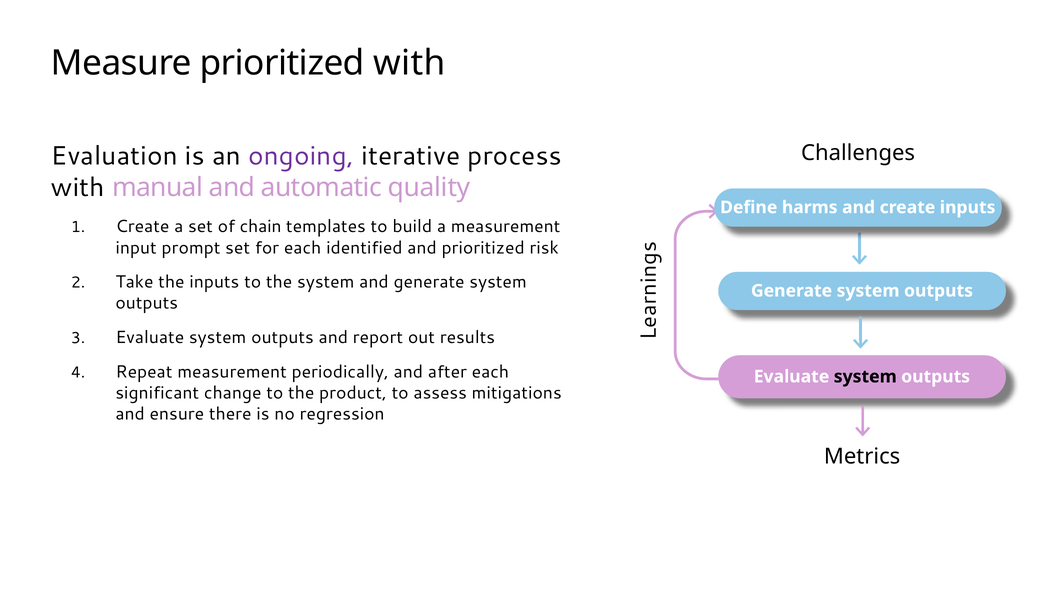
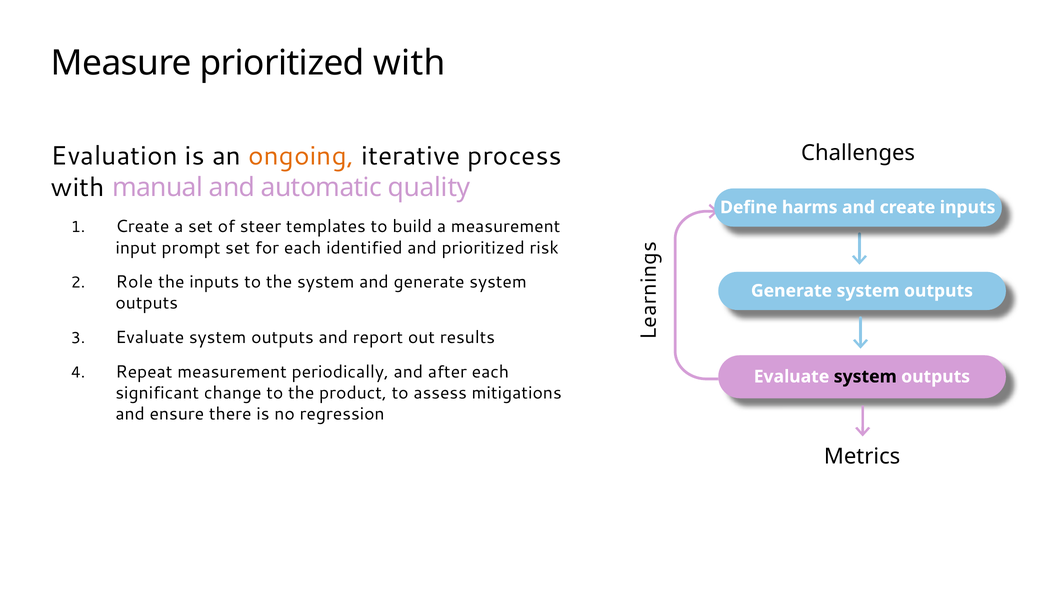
ongoing colour: purple -> orange
chain: chain -> steer
Take: Take -> Role
